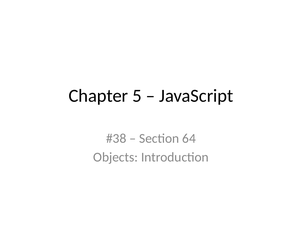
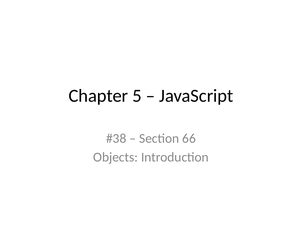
64: 64 -> 66
